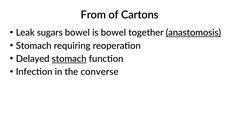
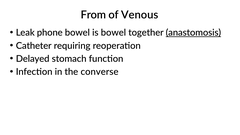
Cartons: Cartons -> Venous
sugars: sugars -> phone
Stomach at (34, 46): Stomach -> Catheter
stomach at (69, 59) underline: present -> none
